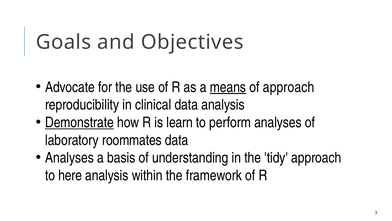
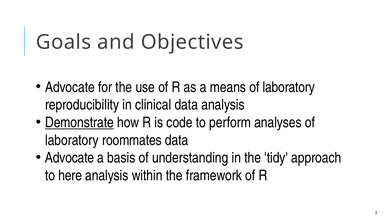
means underline: present -> none
approach at (289, 87): approach -> laboratory
learn: learn -> code
Analyses at (69, 158): Analyses -> Advocate
